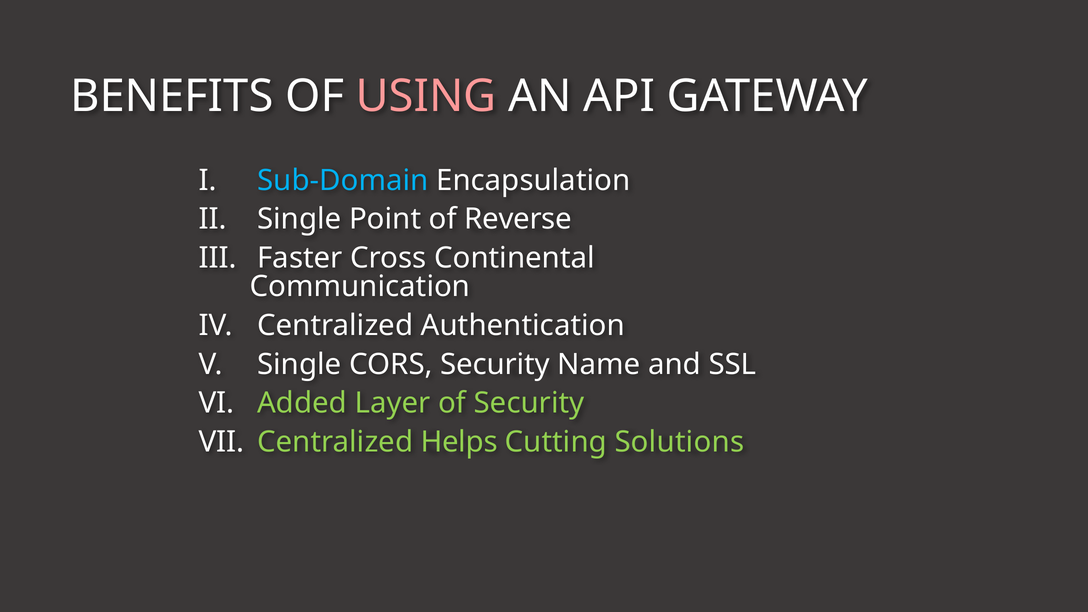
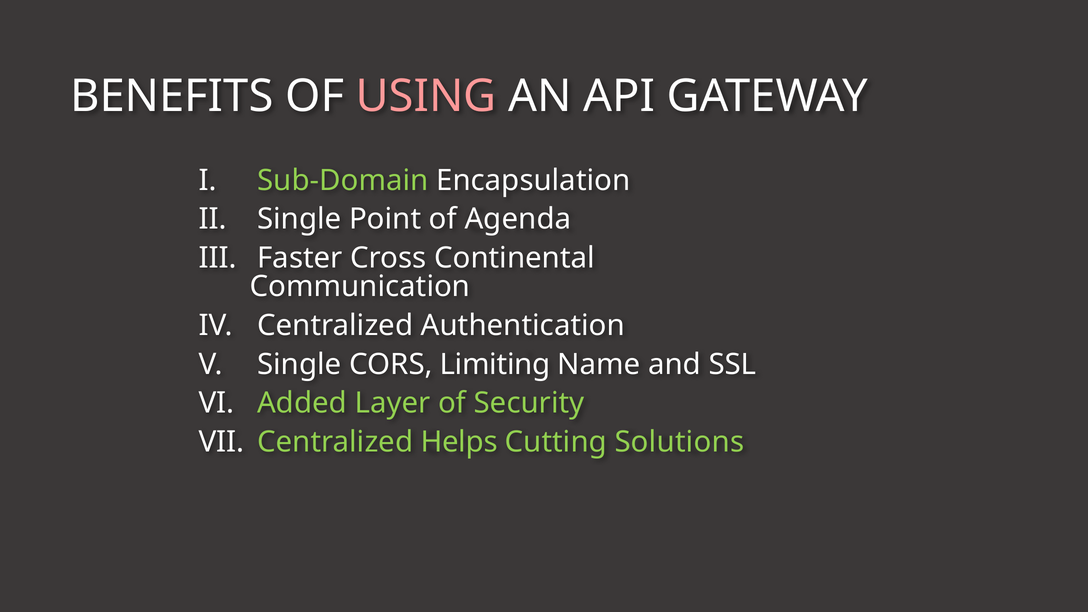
Sub-Domain colour: light blue -> light green
Reverse: Reverse -> Agenda
CORS Security: Security -> Limiting
